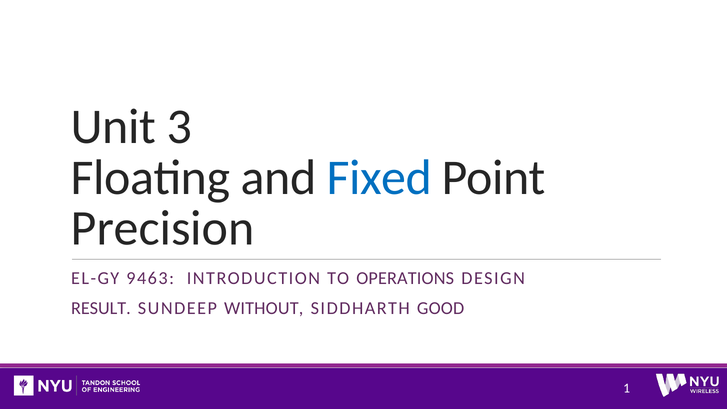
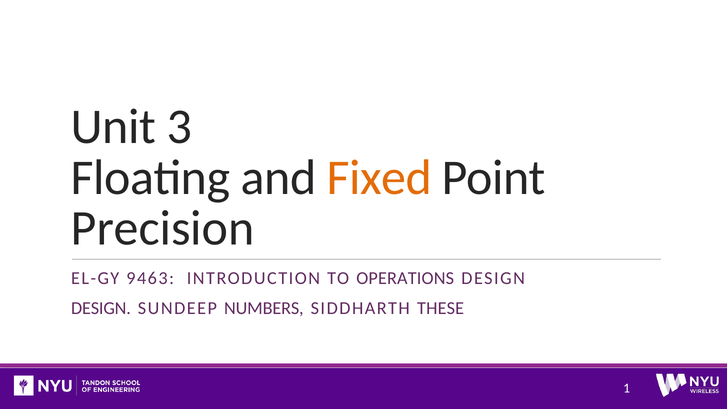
Fixed colour: blue -> orange
RESULT at (101, 308): RESULT -> DESIGN
WITHOUT: WITHOUT -> NUMBERS
GOOD: GOOD -> THESE
